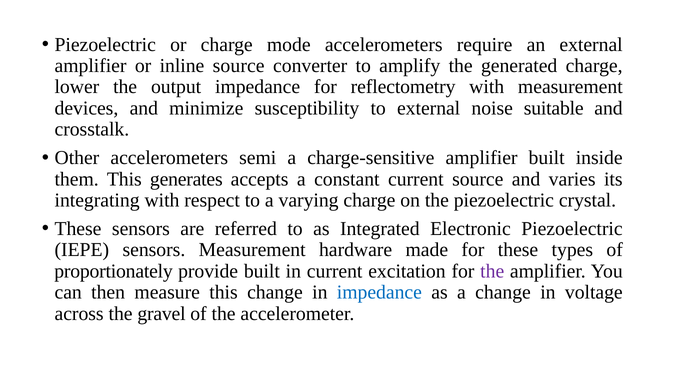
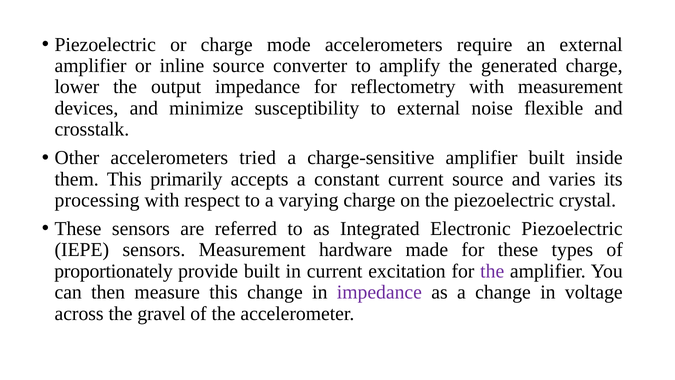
suitable: suitable -> flexible
semi: semi -> tried
generates: generates -> primarily
integrating: integrating -> processing
impedance at (379, 292) colour: blue -> purple
